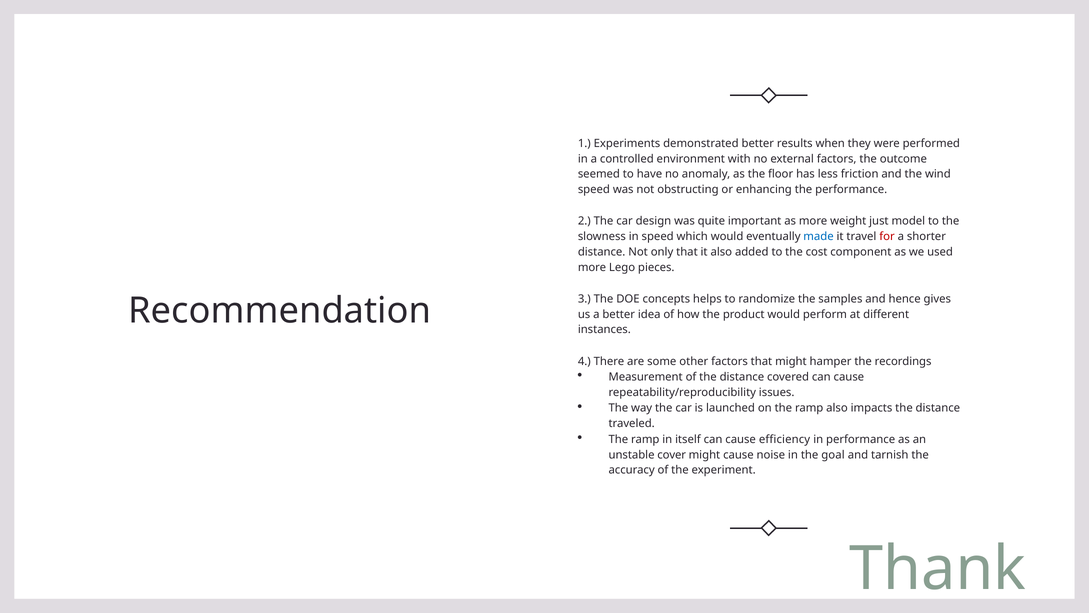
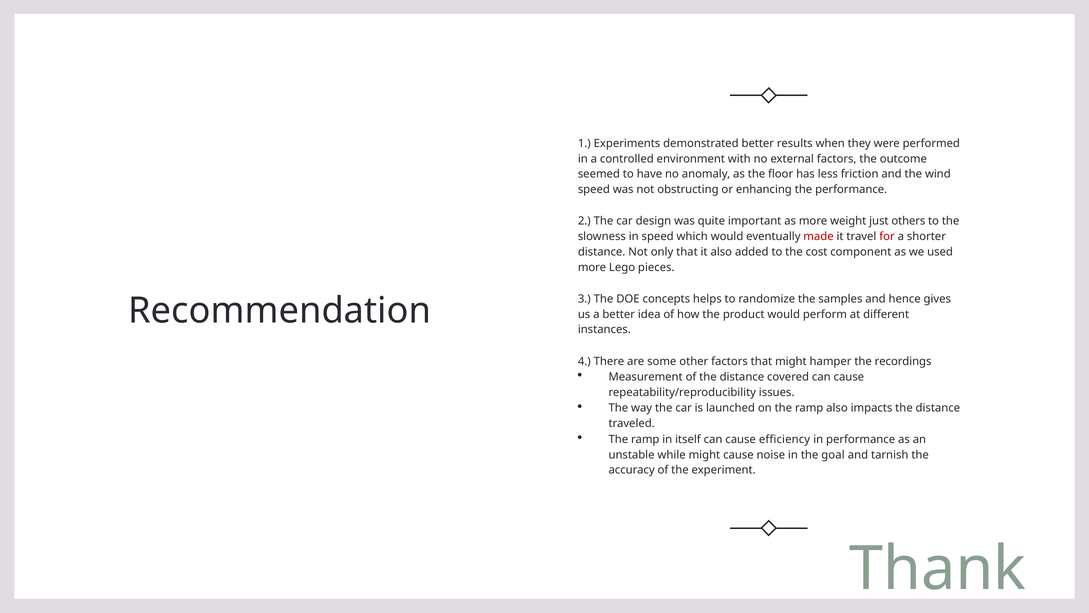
model: model -> others
made colour: blue -> red
cover: cover -> while
